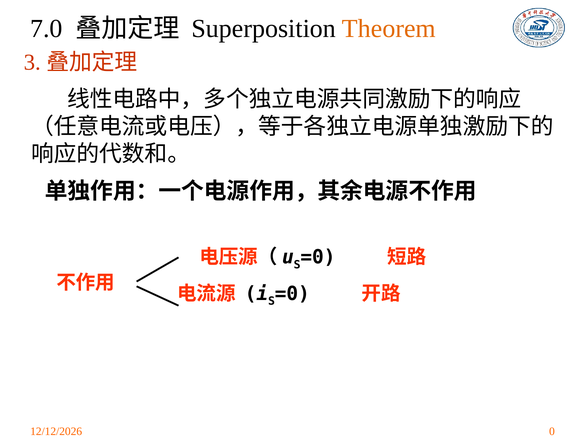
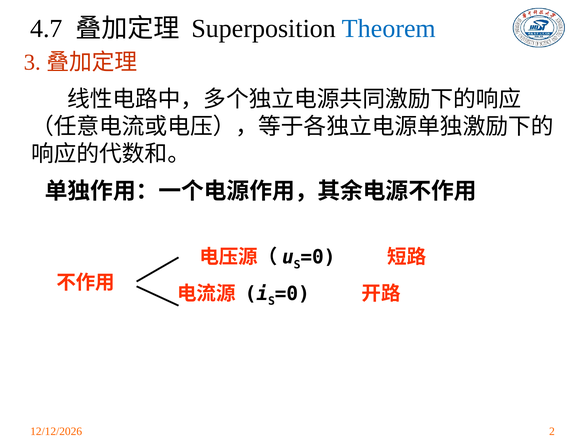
7.0: 7.0 -> 4.7
Theorem colour: orange -> blue
0: 0 -> 2
